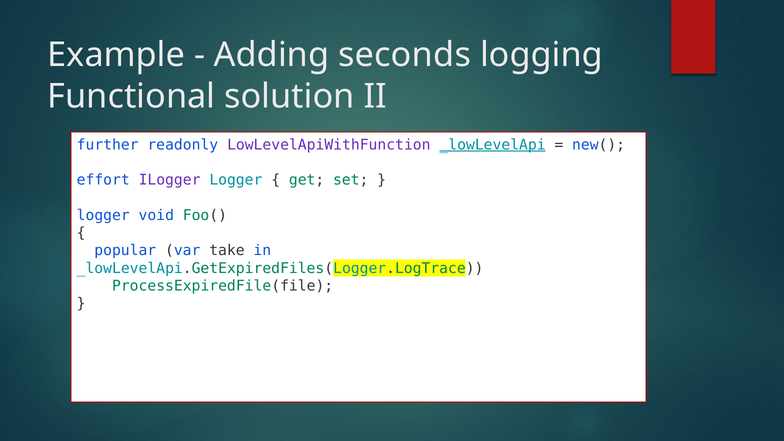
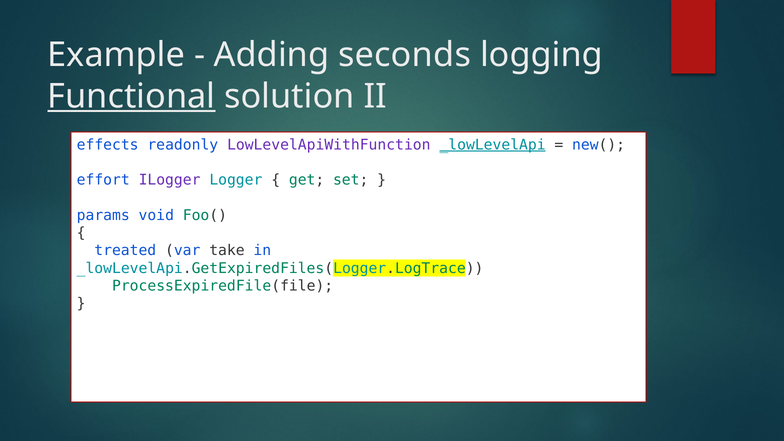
Functional underline: none -> present
further: further -> effects
logger at (103, 215): logger -> params
popular: popular -> treated
